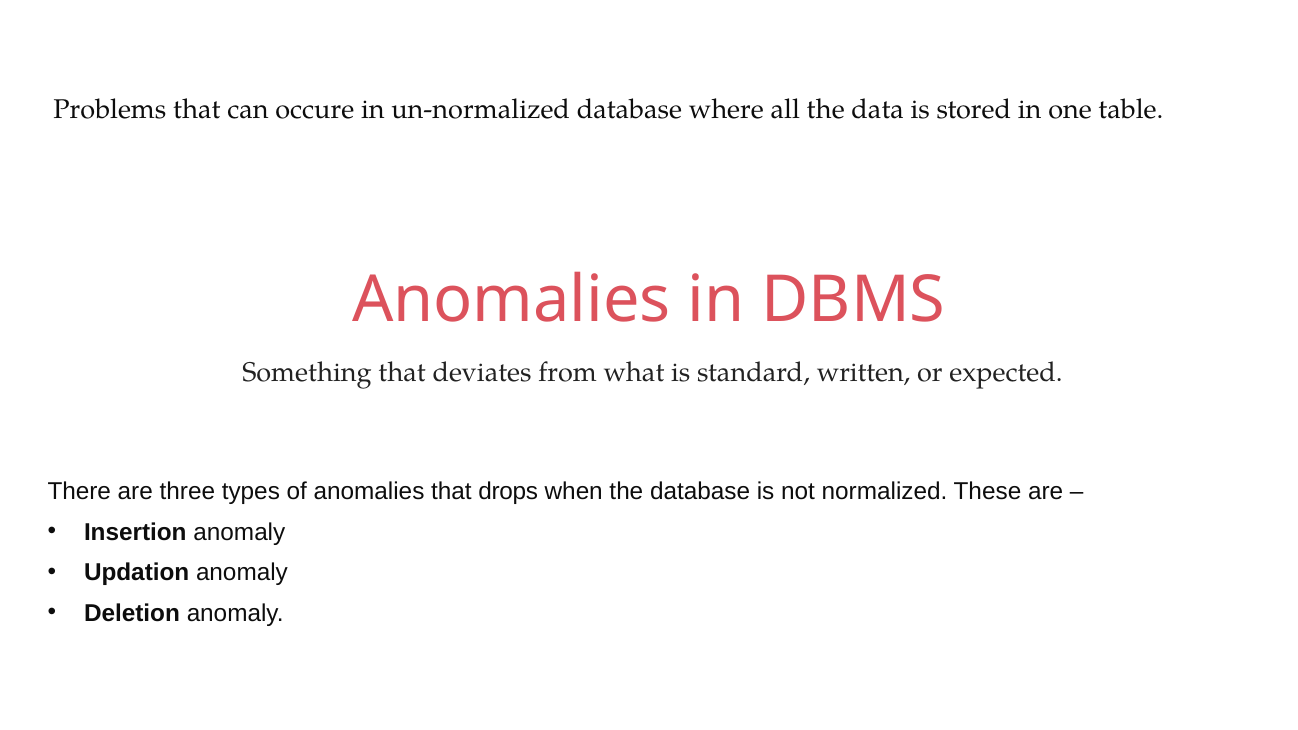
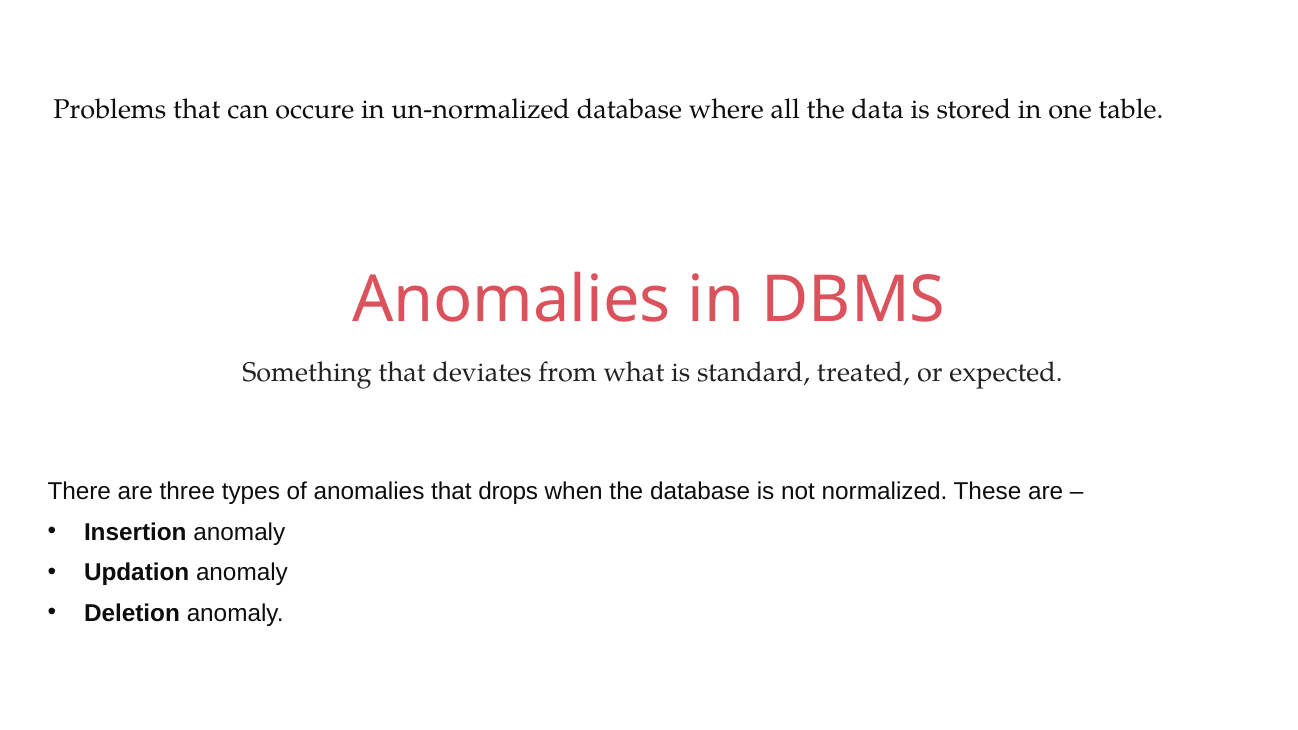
written: written -> treated
